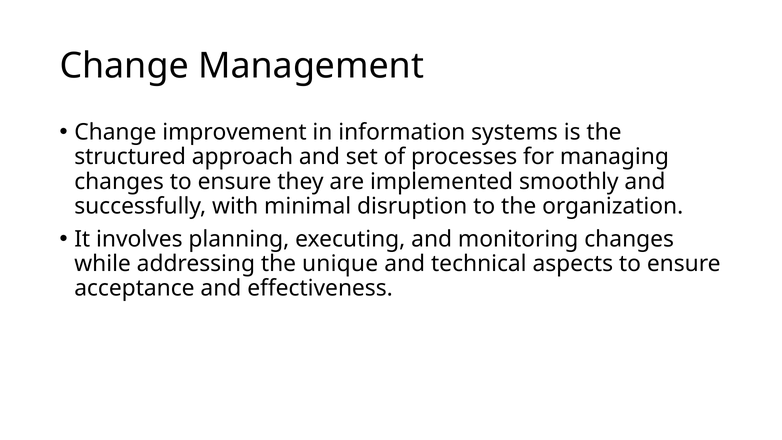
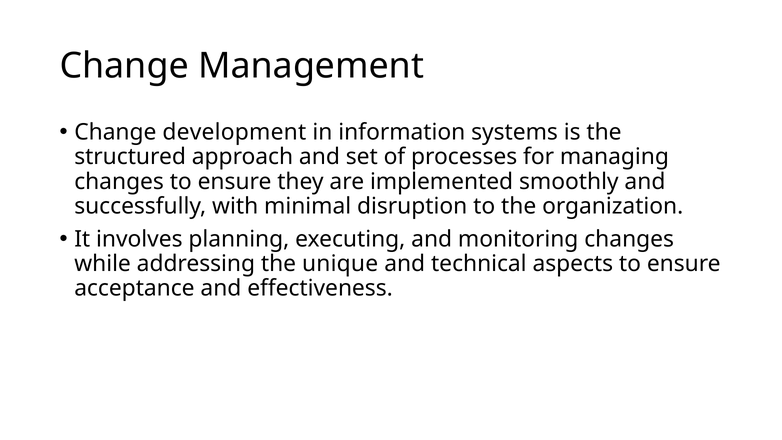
improvement: improvement -> development
